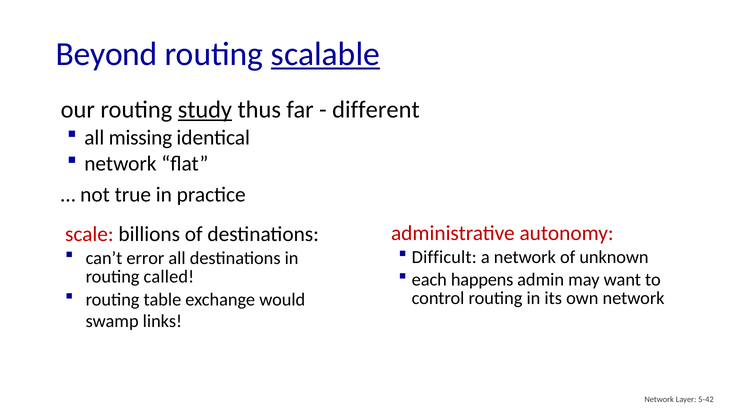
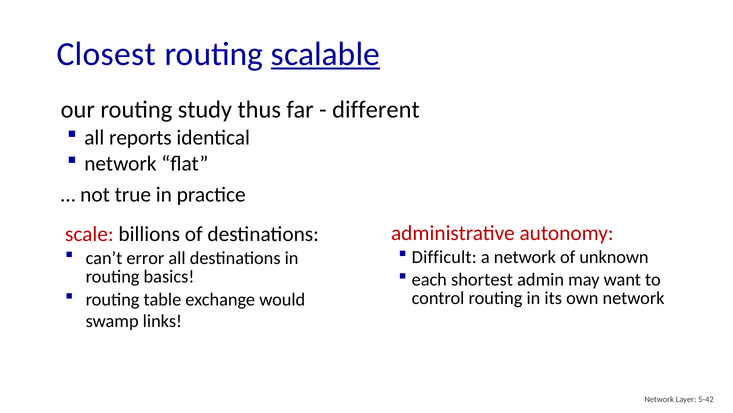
Beyond: Beyond -> Closest
study underline: present -> none
missing: missing -> reports
called: called -> basics
happens: happens -> shortest
